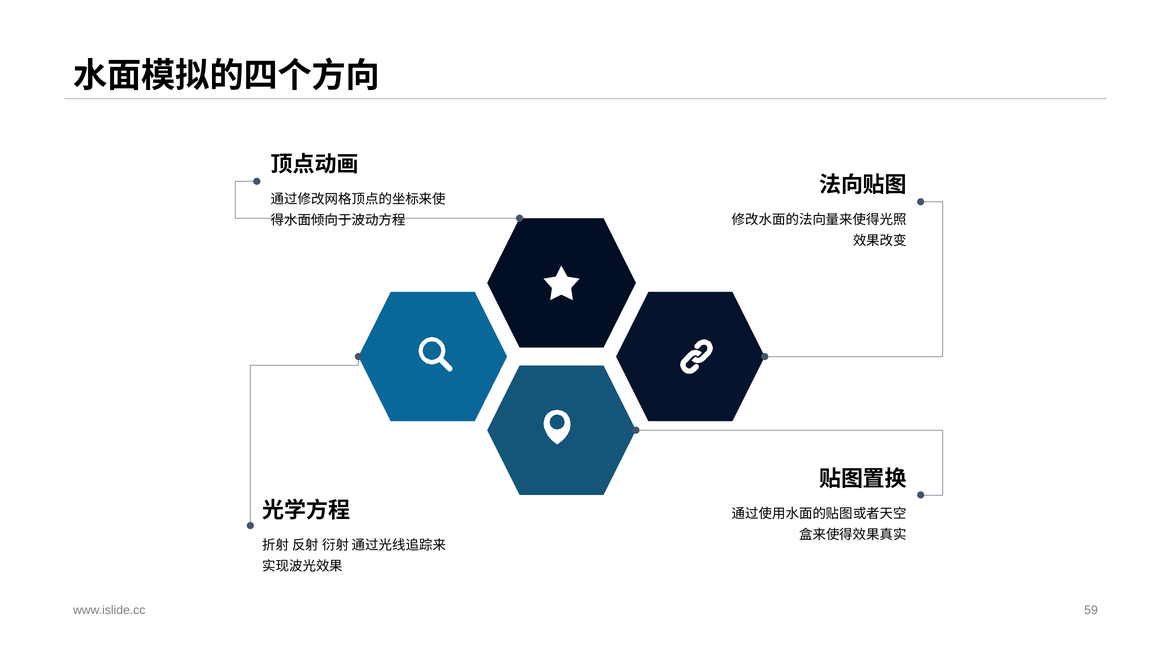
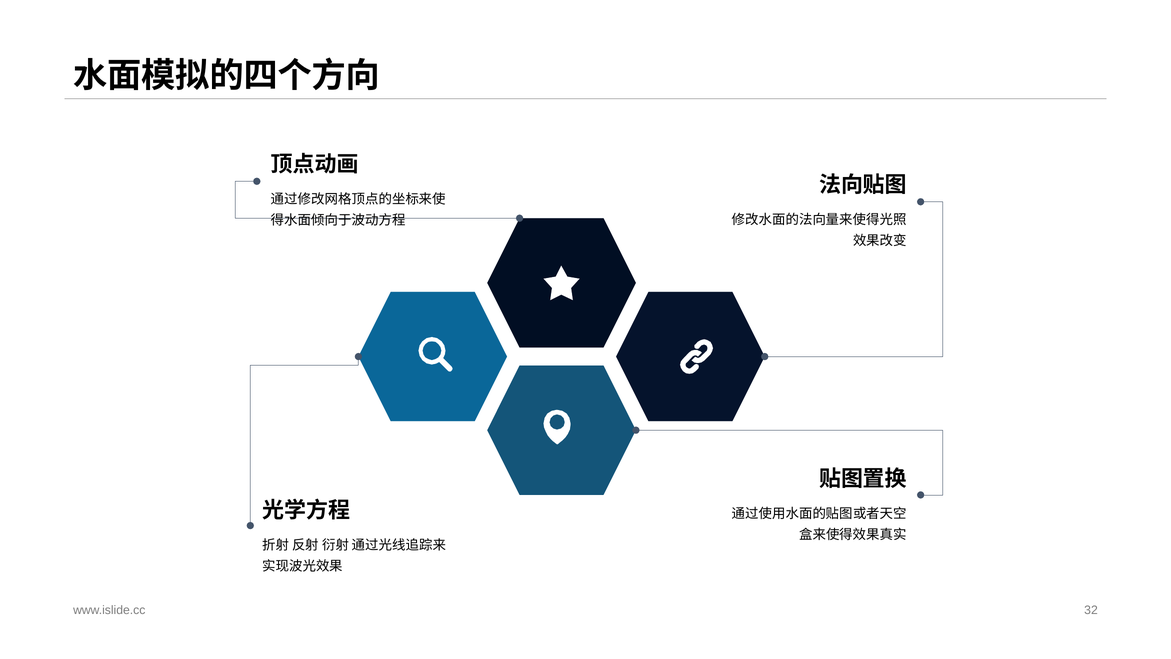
59: 59 -> 32
